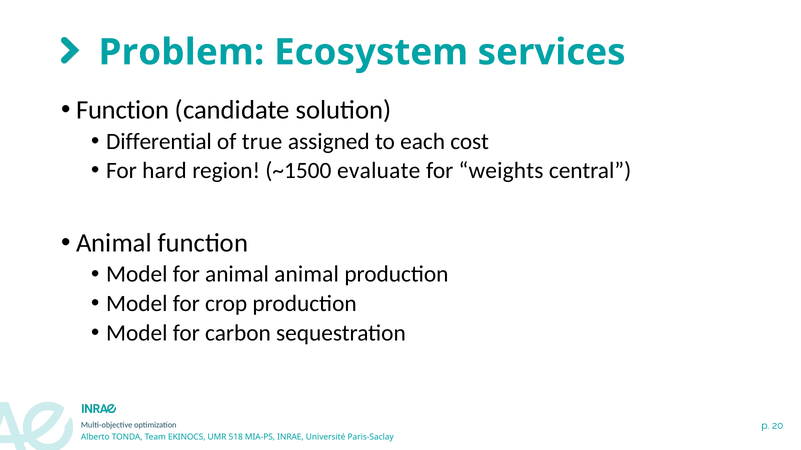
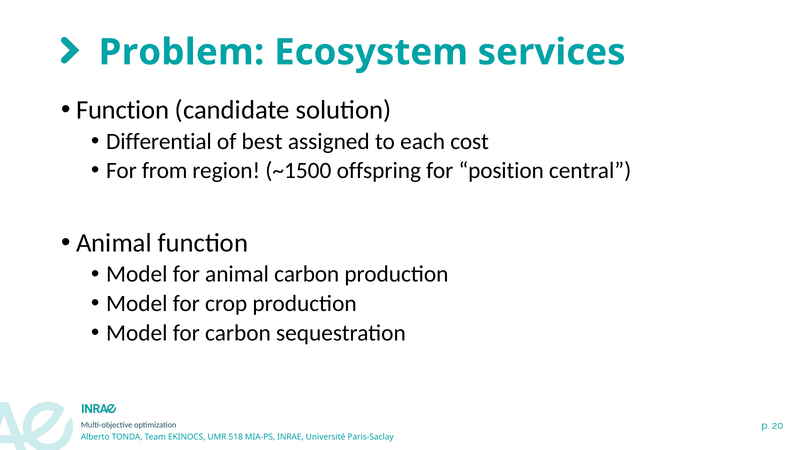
true: true -> best
hard: hard -> from
evaluate: evaluate -> offspring
weights: weights -> position
animal animal: animal -> carbon
